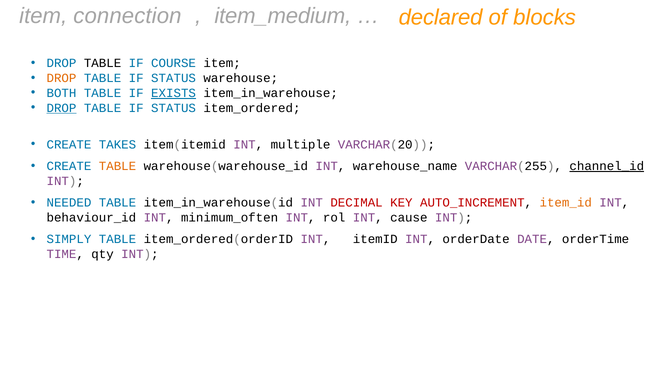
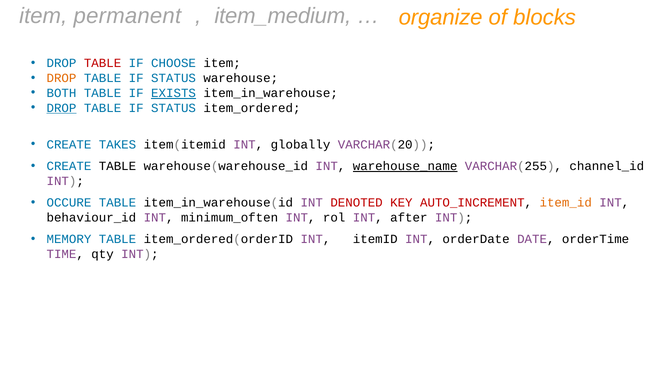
connection: connection -> permanent
declared: declared -> organize
TABLE at (103, 63) colour: black -> red
COURSE: COURSE -> CHOOSE
multiple: multiple -> globally
TABLE at (118, 166) colour: orange -> black
warehouse_name underline: none -> present
channel_id underline: present -> none
NEEDED: NEEDED -> OCCURE
DECIMAL: DECIMAL -> DENOTED
cause: cause -> after
SIMPLY: SIMPLY -> MEMORY
